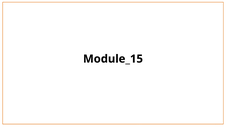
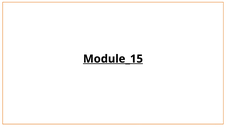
Module_15 underline: none -> present
